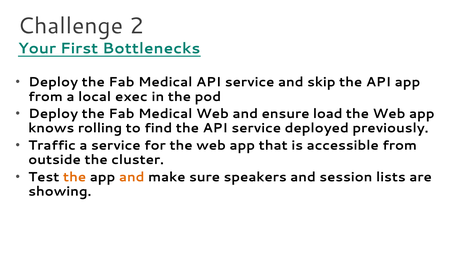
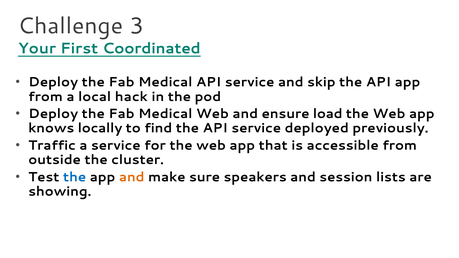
2: 2 -> 3
Bottlenecks: Bottlenecks -> Coordinated
exec: exec -> hack
rolling: rolling -> locally
the at (75, 177) colour: orange -> blue
